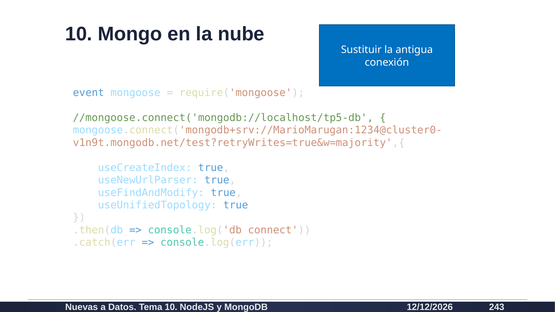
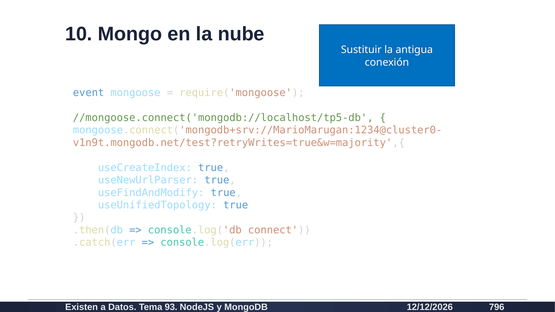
Nuevas: Nuevas -> Existen
Tema 10: 10 -> 93
243: 243 -> 796
